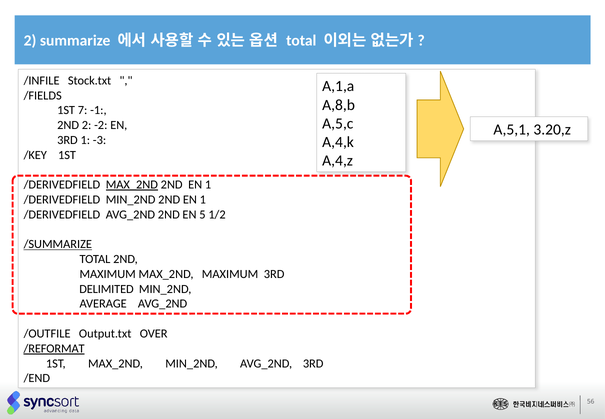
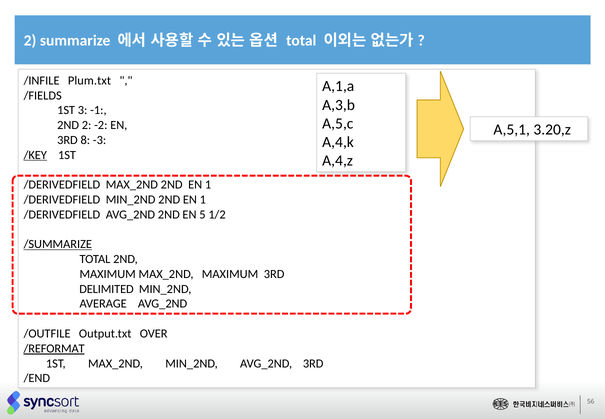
Stock.txt: Stock.txt -> Plum.txt
A,8,b: A,8,b -> A,3,b
7: 7 -> 3
3RD 1: 1 -> 8
/KEY underline: none -> present
MAX_2ND at (132, 185) underline: present -> none
